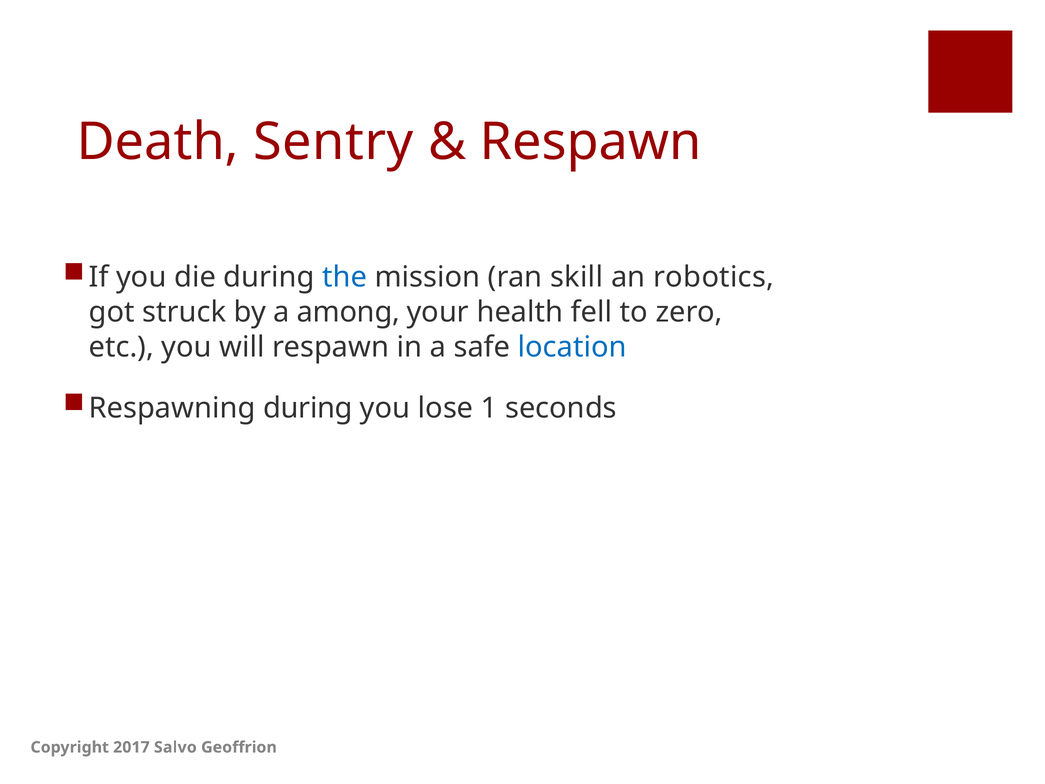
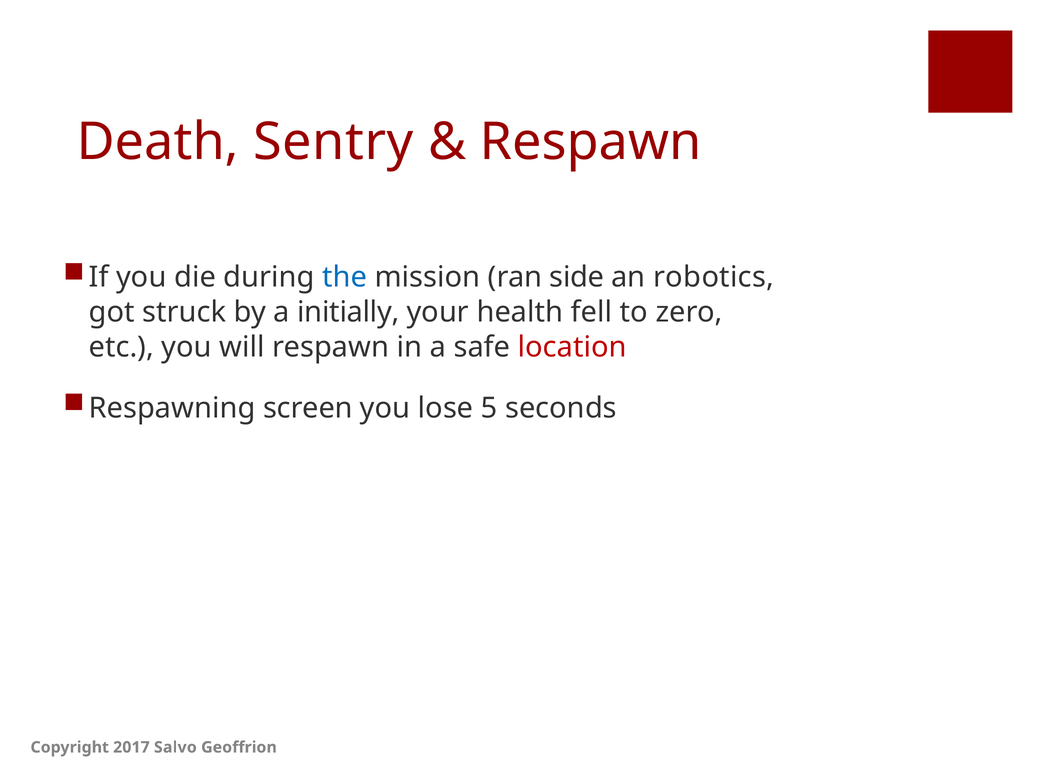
skill: skill -> side
among: among -> initially
location colour: blue -> red
Respawning during: during -> screen
1: 1 -> 5
